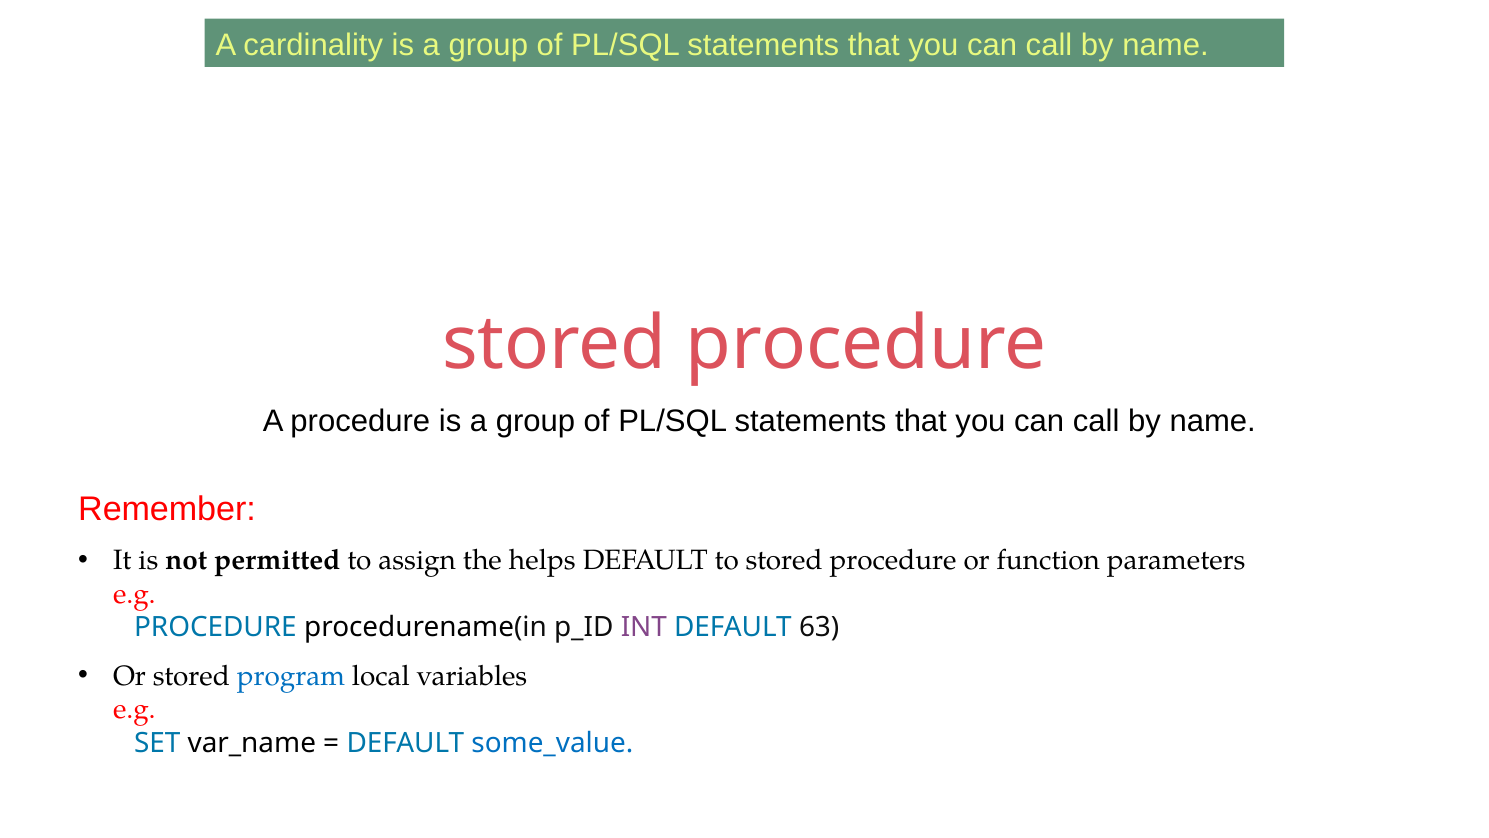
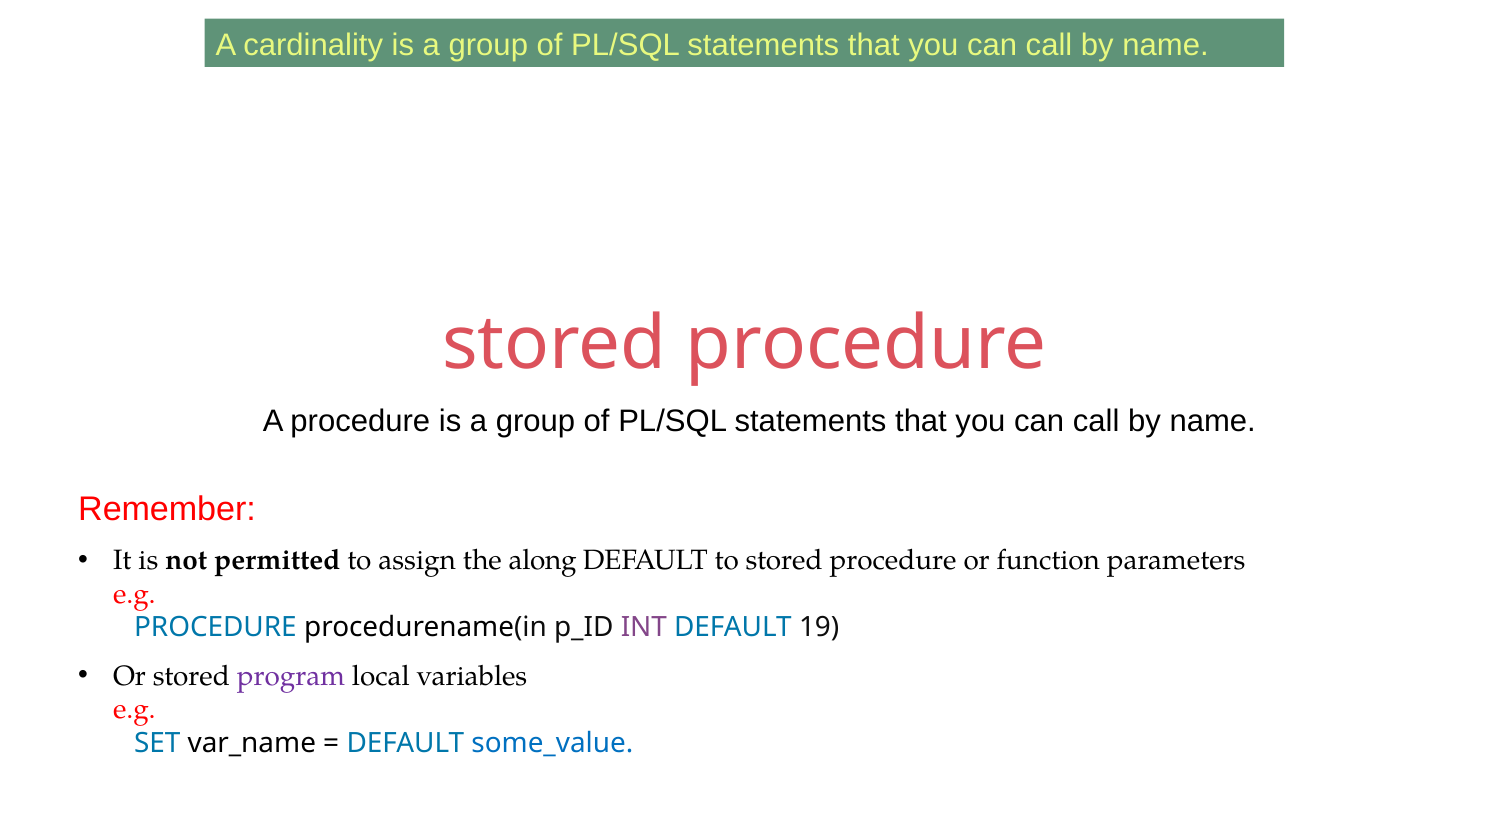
helps: helps -> along
63: 63 -> 19
program colour: blue -> purple
